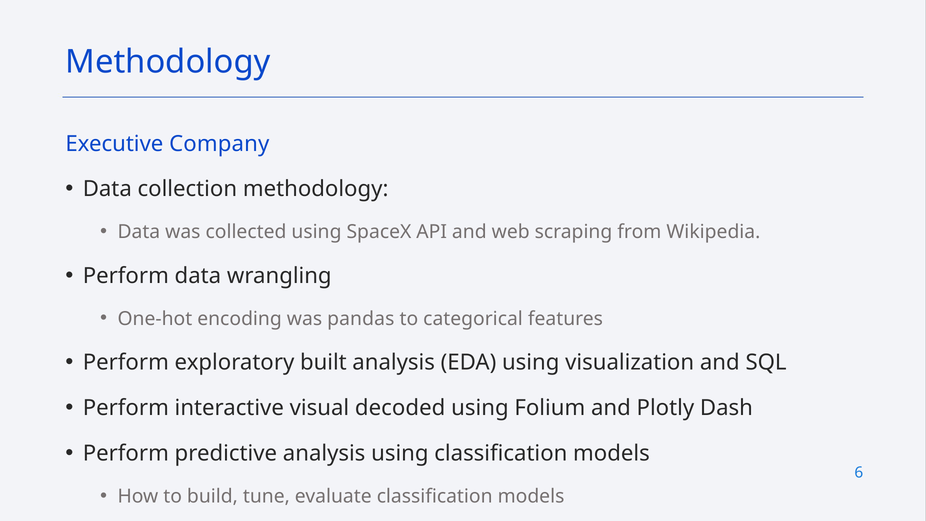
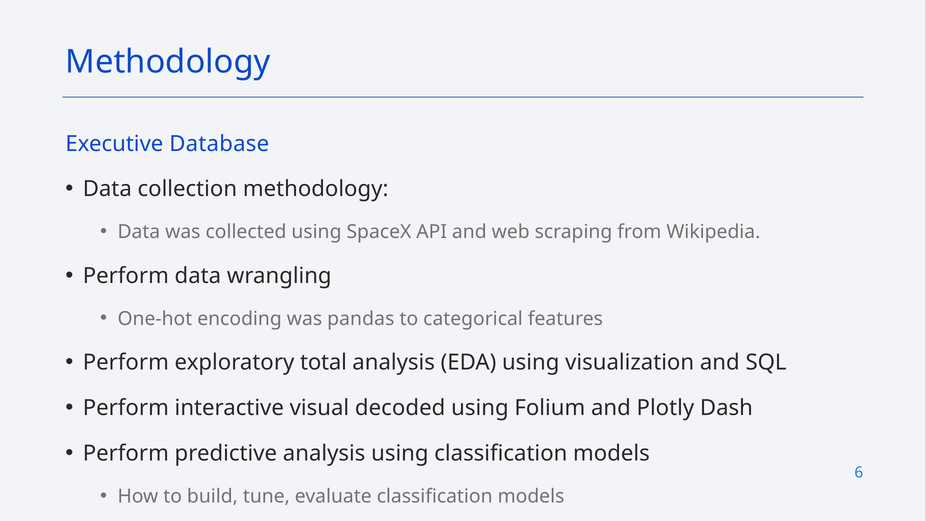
Company: Company -> Database
built: built -> total
